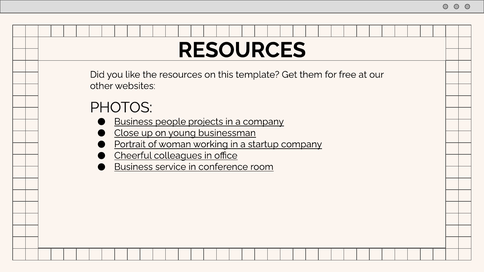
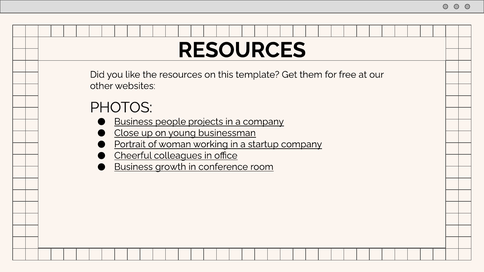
service: service -> growth
